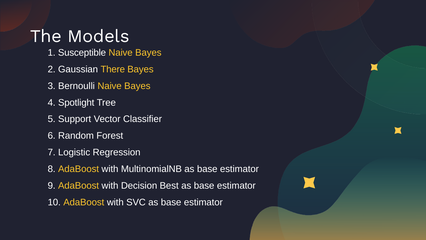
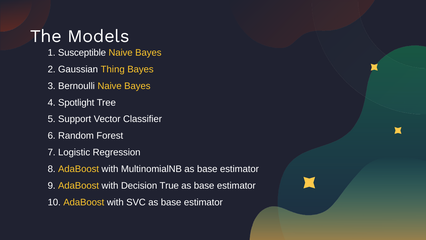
There: There -> Thing
Best: Best -> True
